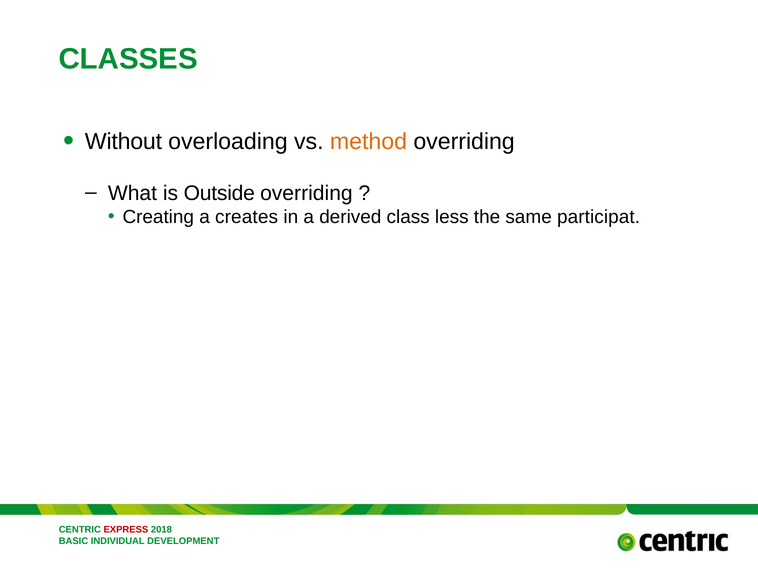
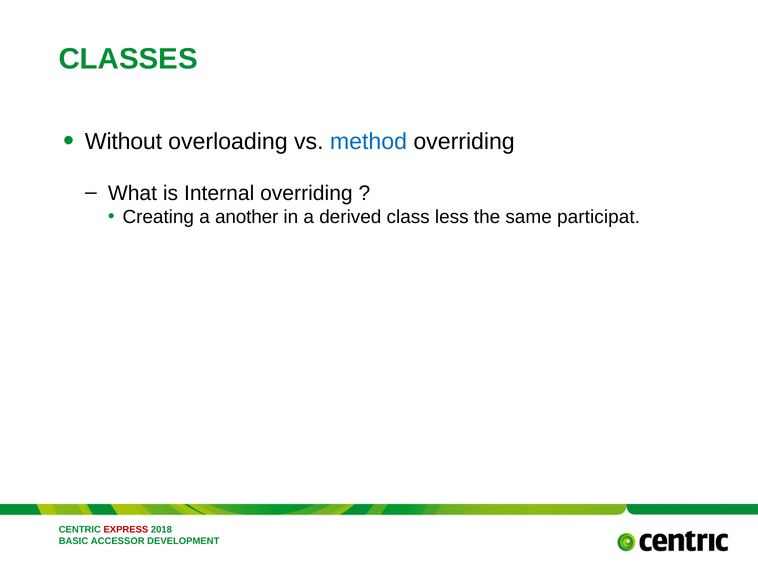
method colour: orange -> blue
Outside: Outside -> Internal
creates: creates -> another
INDIVIDUAL: INDIVIDUAL -> ACCESSOR
